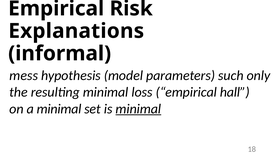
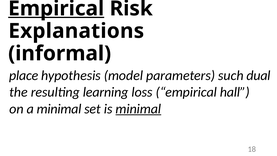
Empirical at (56, 9) underline: none -> present
mess: mess -> place
only: only -> dual
resulting minimal: minimal -> learning
